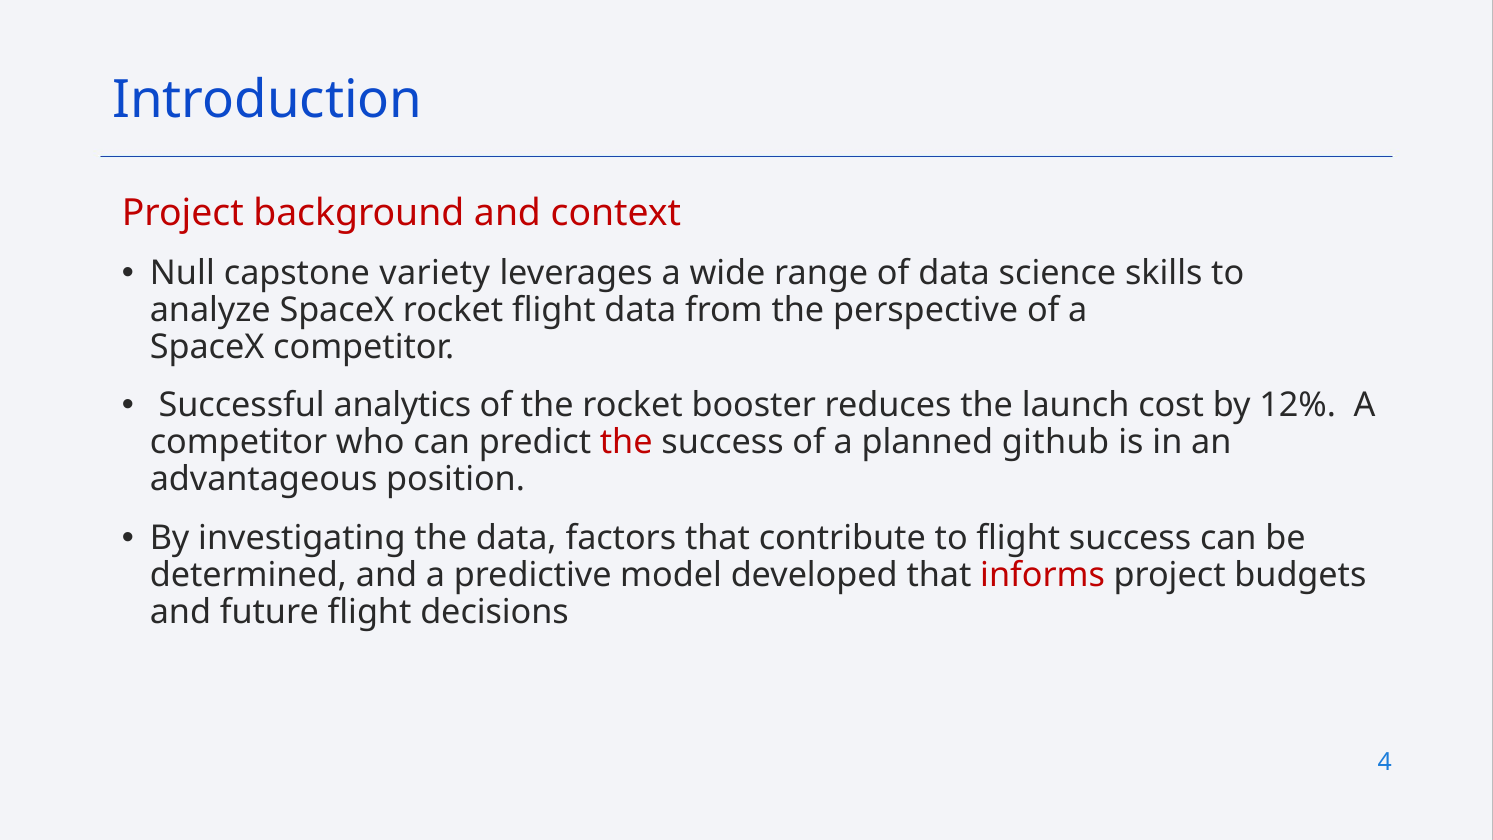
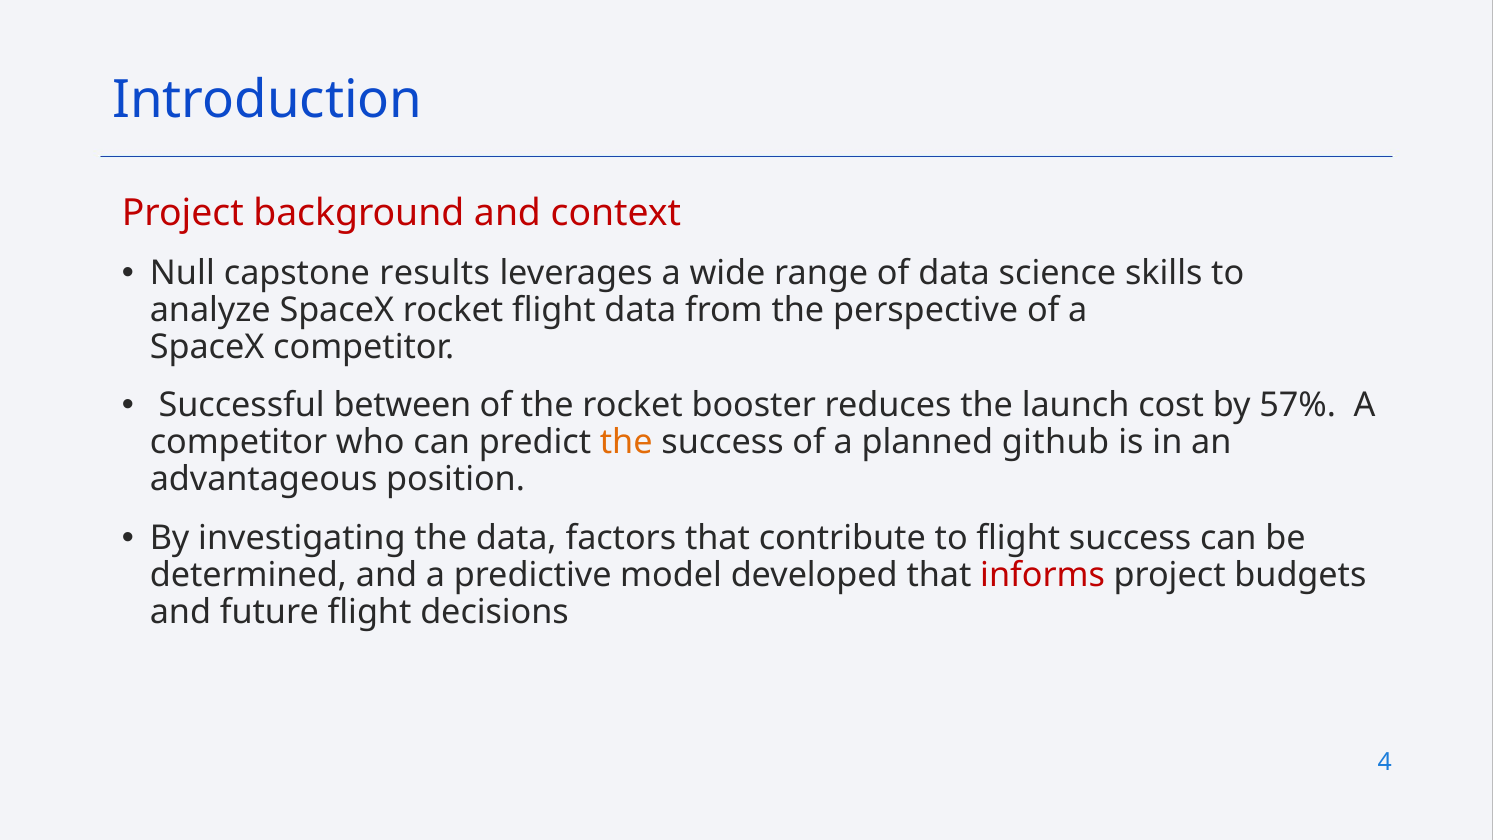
variety: variety -> results
analytics: analytics -> between
12%: 12% -> 57%
the at (626, 442) colour: red -> orange
